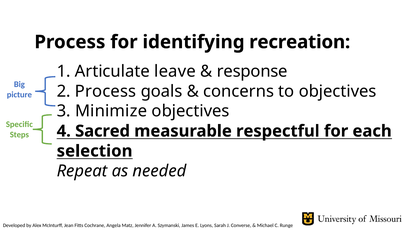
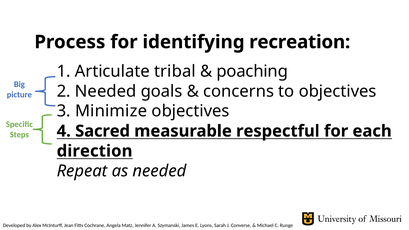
leave: leave -> tribal
response: response -> poaching
2 Process: Process -> Needed
selection: selection -> direction
